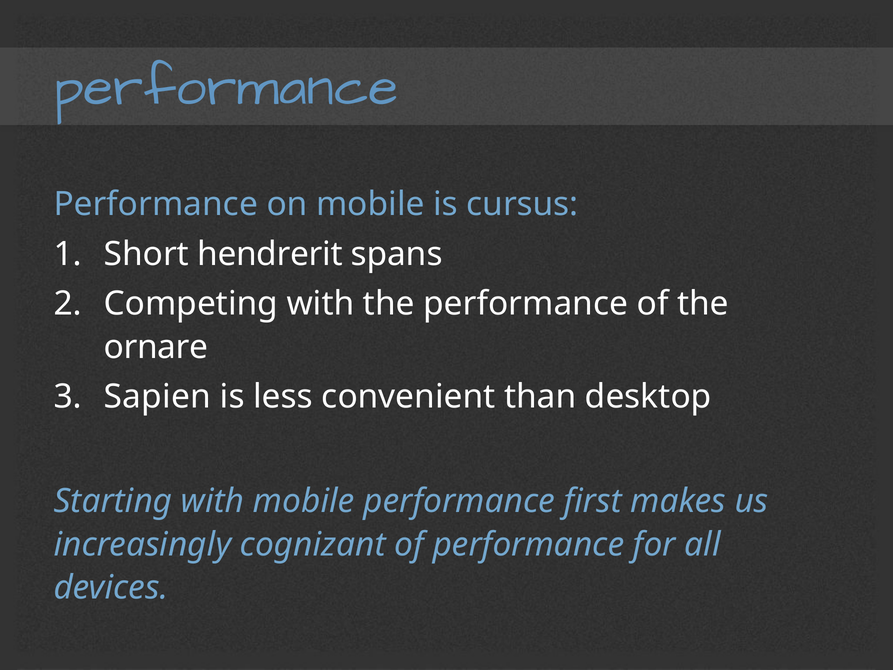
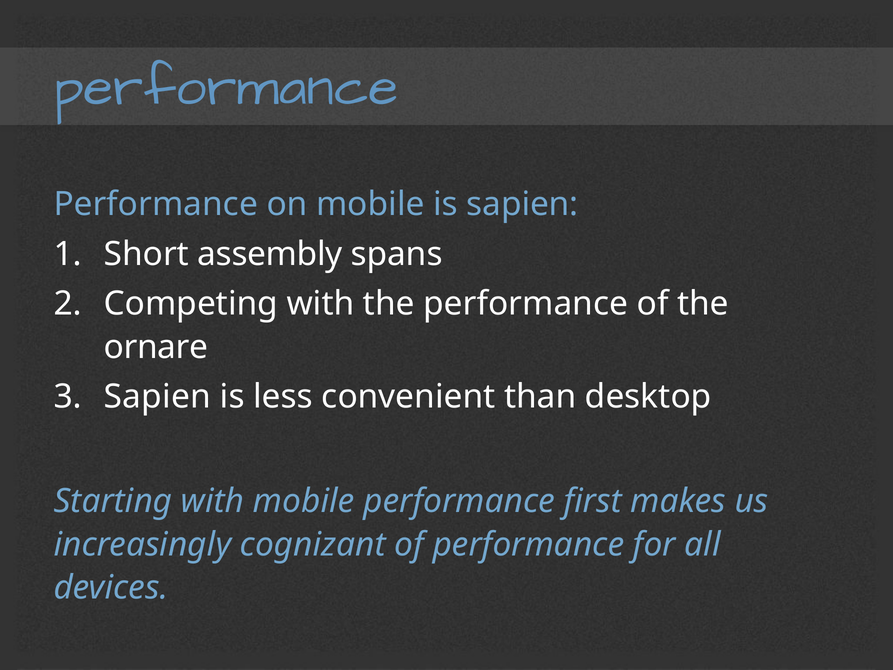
is cursus: cursus -> sapien
hendrerit: hendrerit -> assembly
